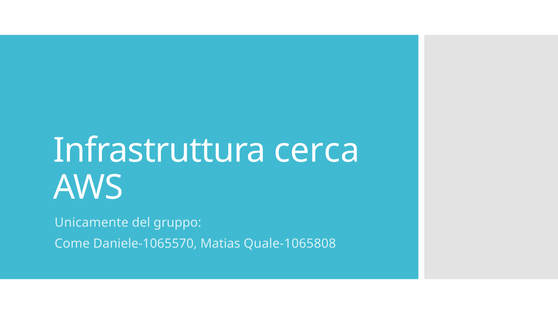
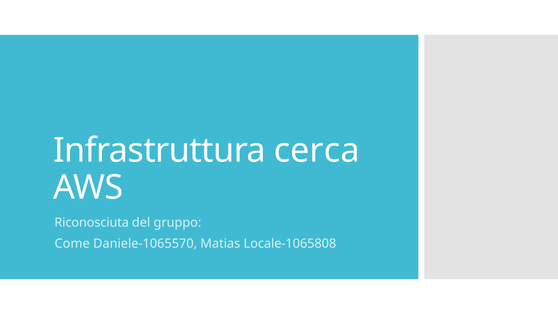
Unicamente: Unicamente -> Riconosciuta
Quale-1065808: Quale-1065808 -> Locale-1065808
